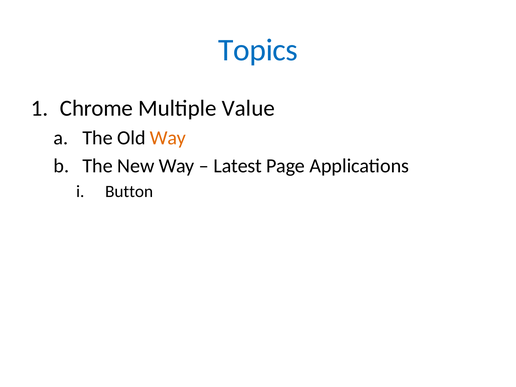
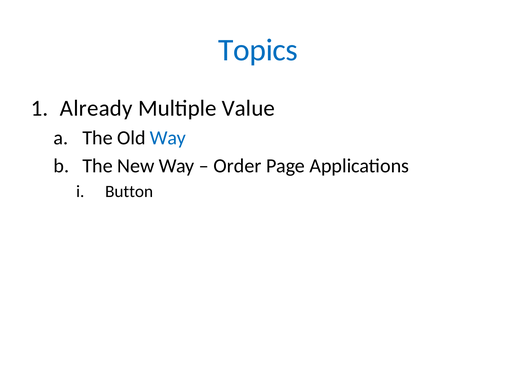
Chrome: Chrome -> Already
Way at (168, 138) colour: orange -> blue
Latest: Latest -> Order
